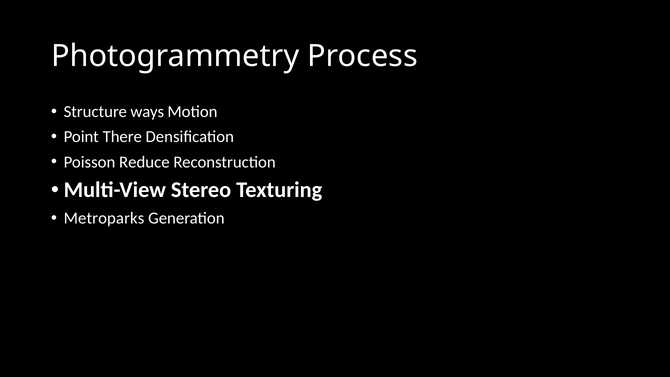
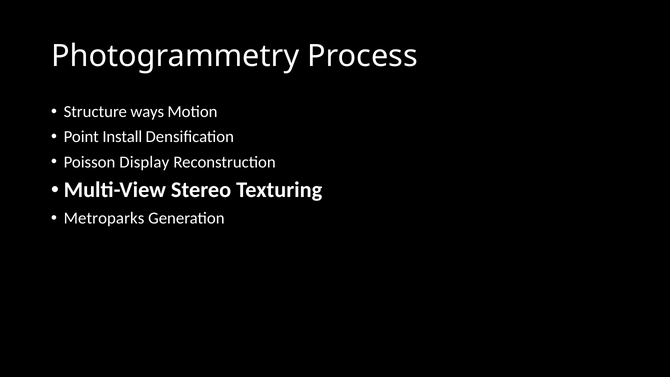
There: There -> Install
Reduce: Reduce -> Display
